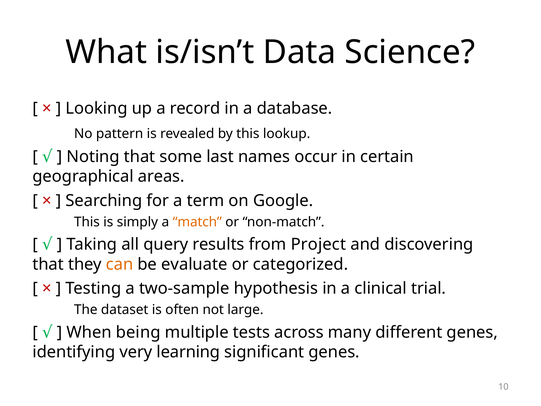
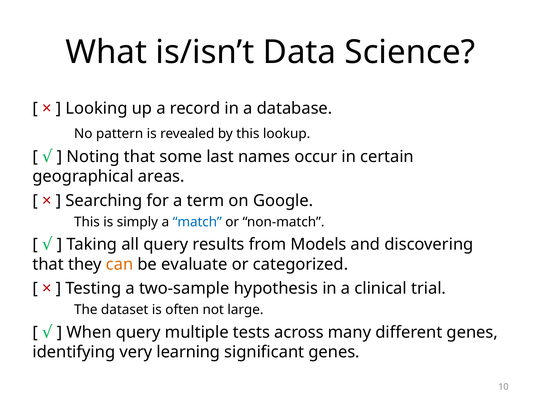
match colour: orange -> blue
Project: Project -> Models
When being: being -> query
